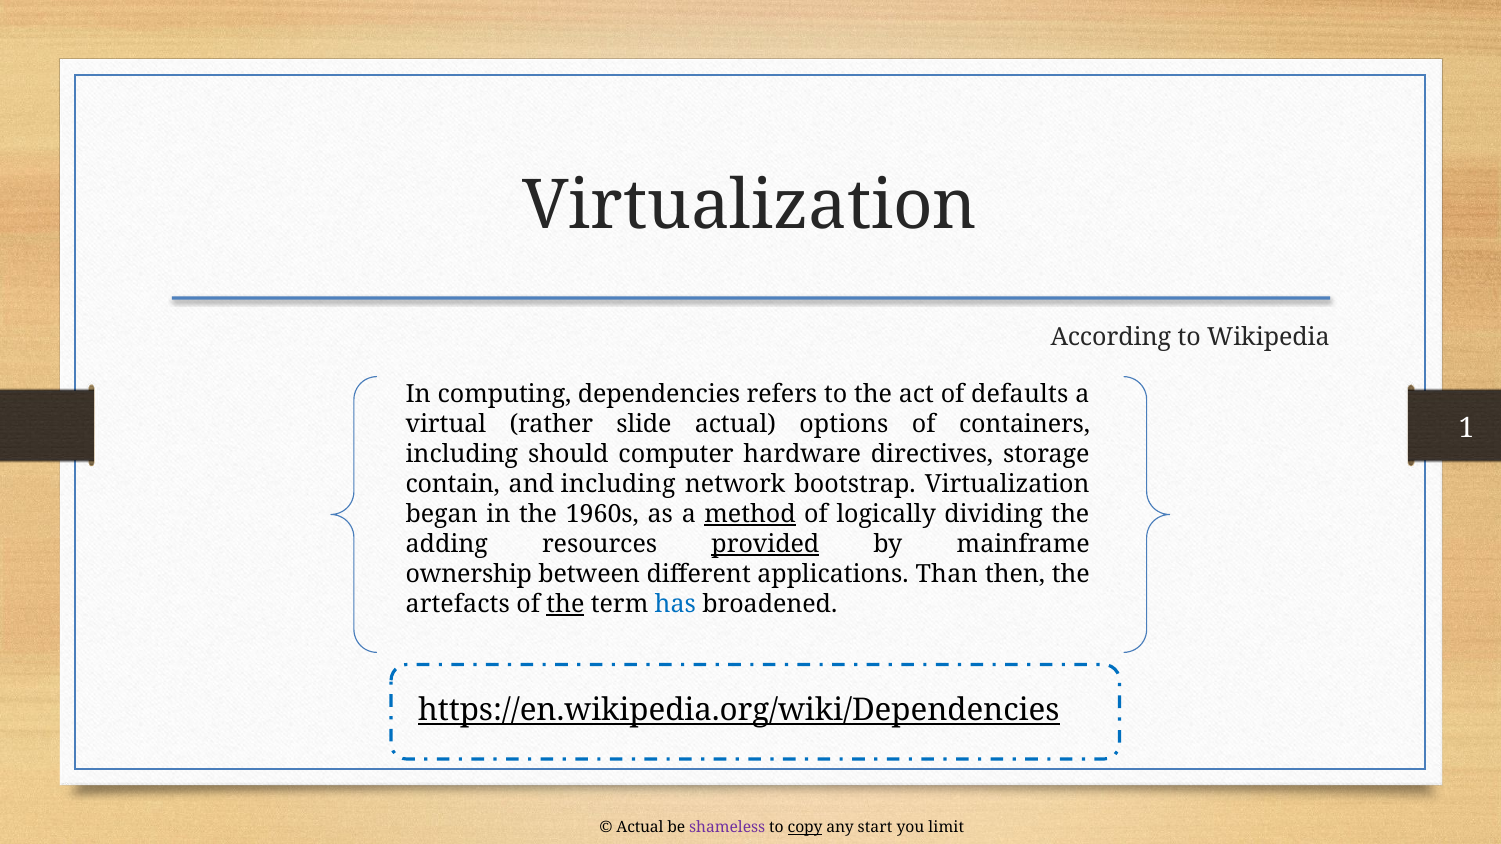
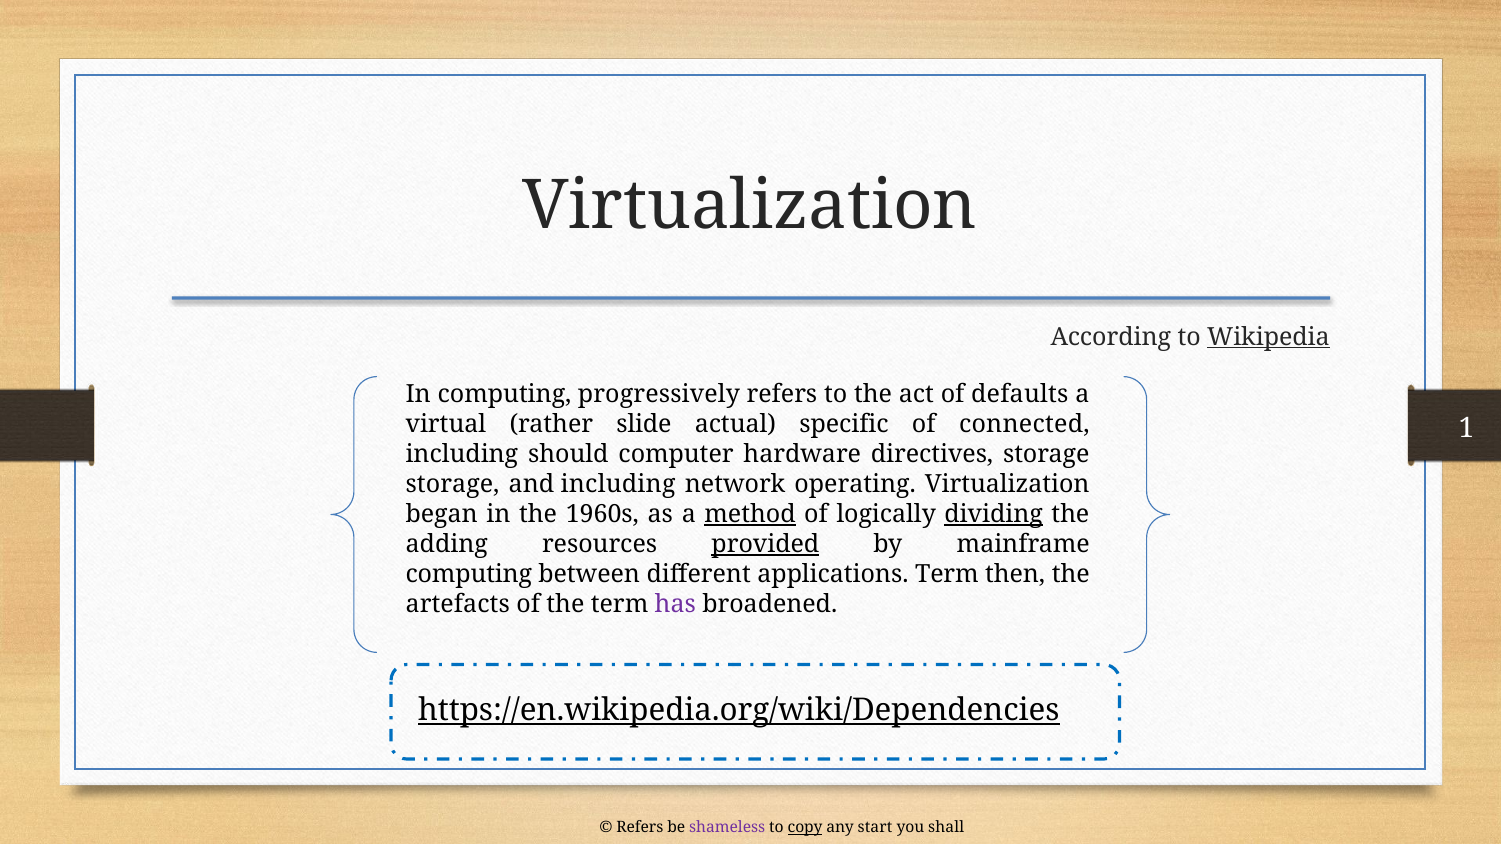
Wikipedia underline: none -> present
dependencies: dependencies -> progressively
options: options -> specific
containers: containers -> connected
contain at (453, 484): contain -> storage
bootstrap: bootstrap -> operating
dividing underline: none -> present
ownership at (469, 574): ownership -> computing
applications Than: Than -> Term
the at (565, 604) underline: present -> none
has colour: blue -> purple
Actual at (640, 828): Actual -> Refers
limit: limit -> shall
